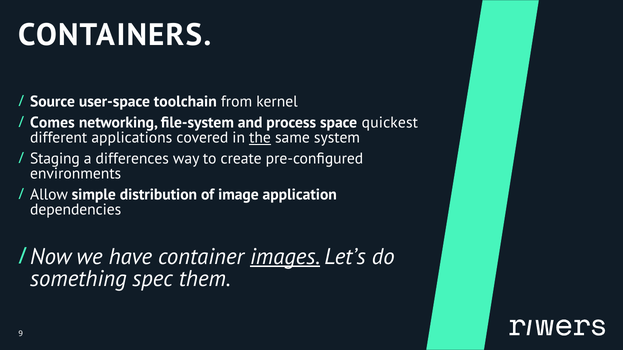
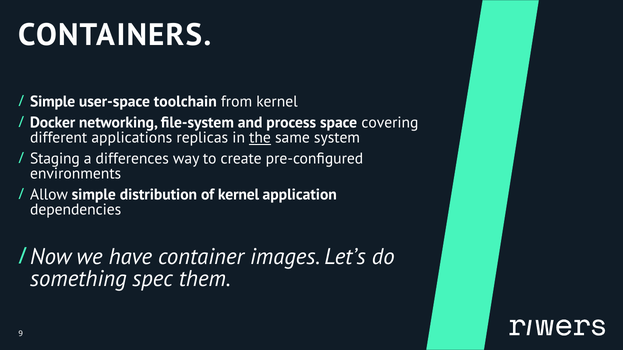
Source at (53, 102): Source -> Simple
Comes: Comes -> Docker
quickest: quickest -> covering
covered: covered -> replicas
of image: image -> kernel
images underline: present -> none
